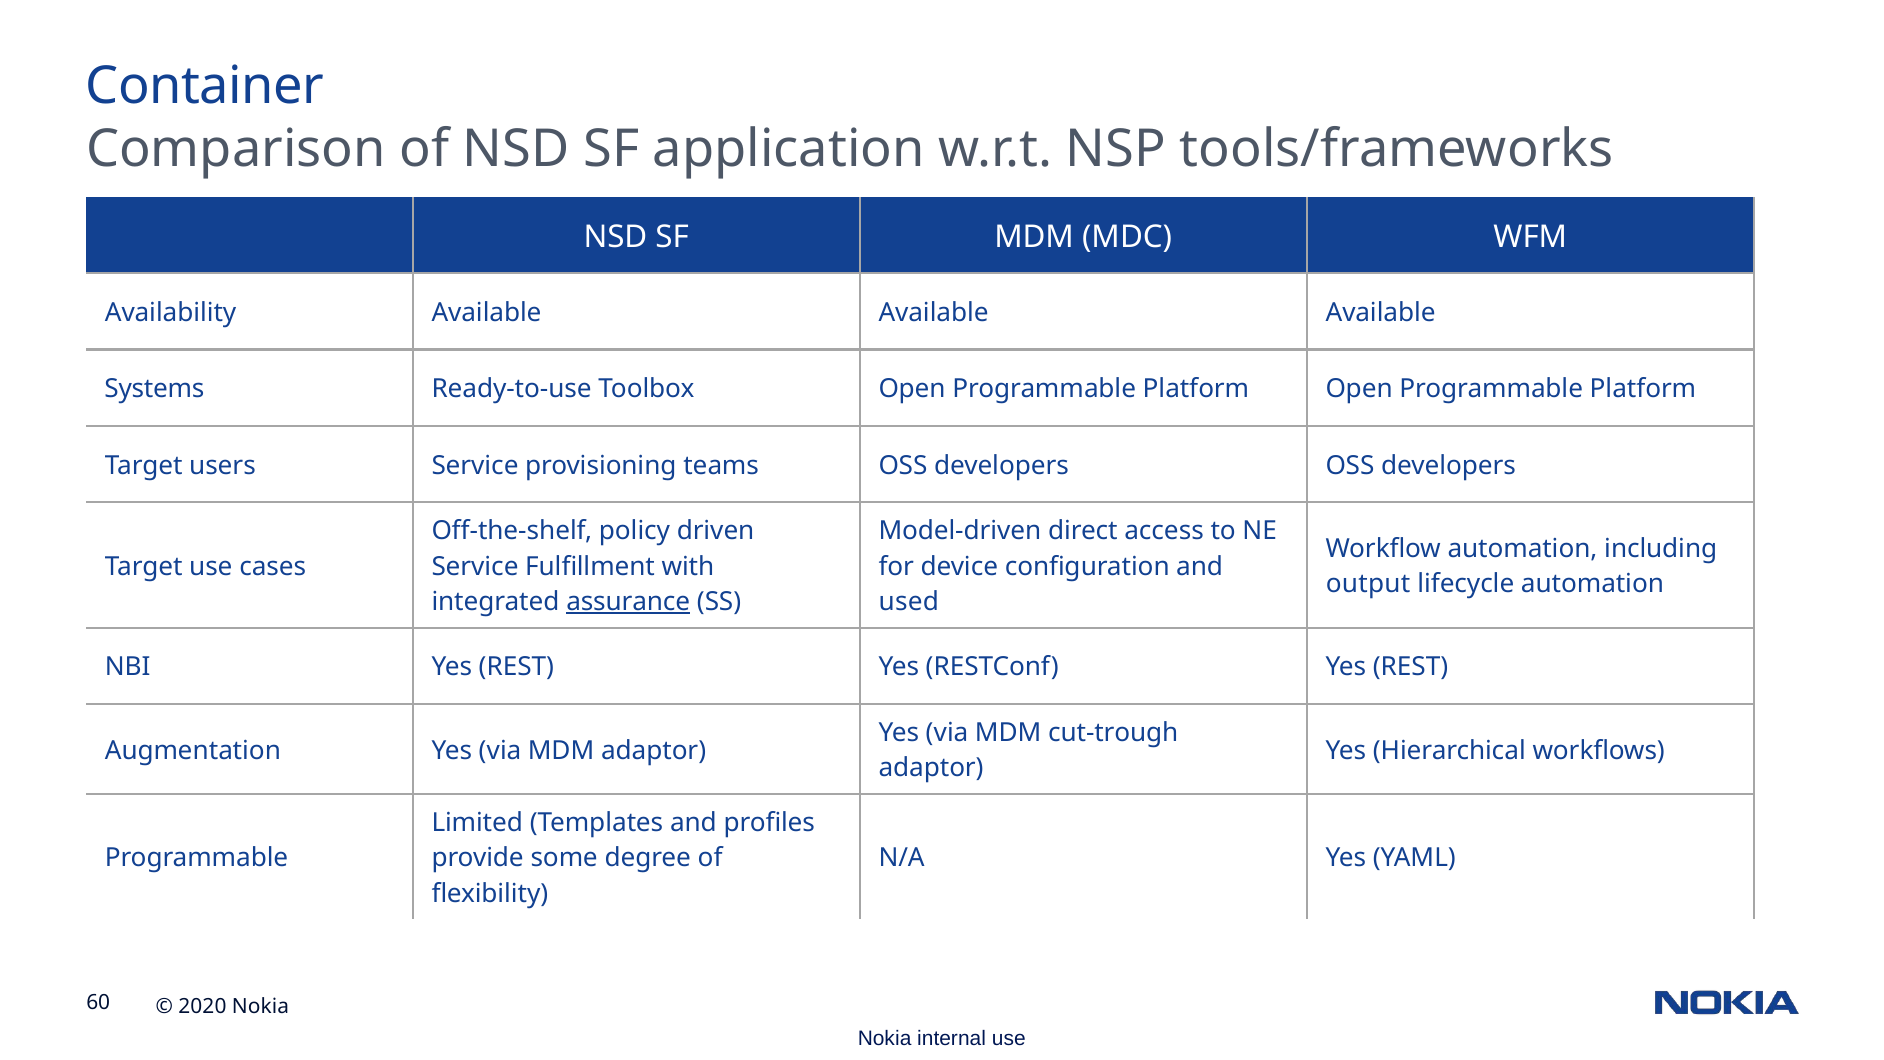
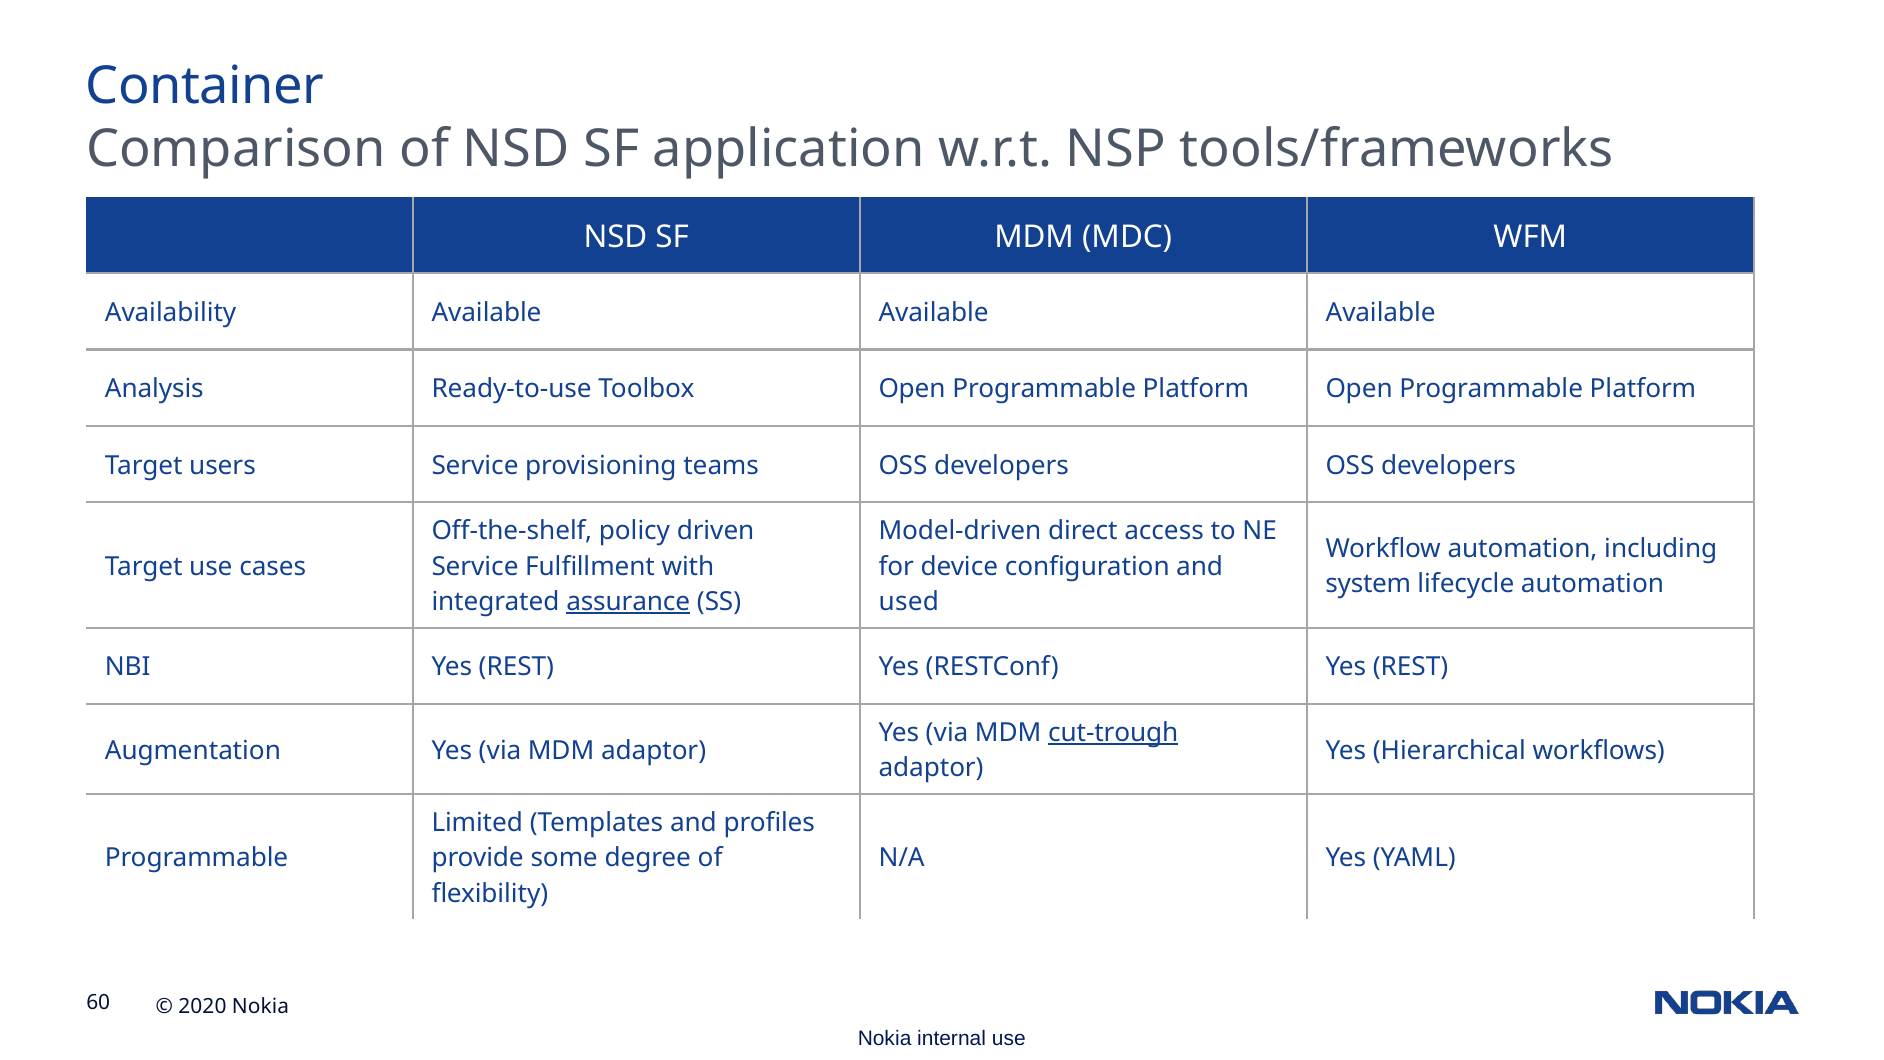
Systems: Systems -> Analysis
output: output -> system
cut-trough underline: none -> present
